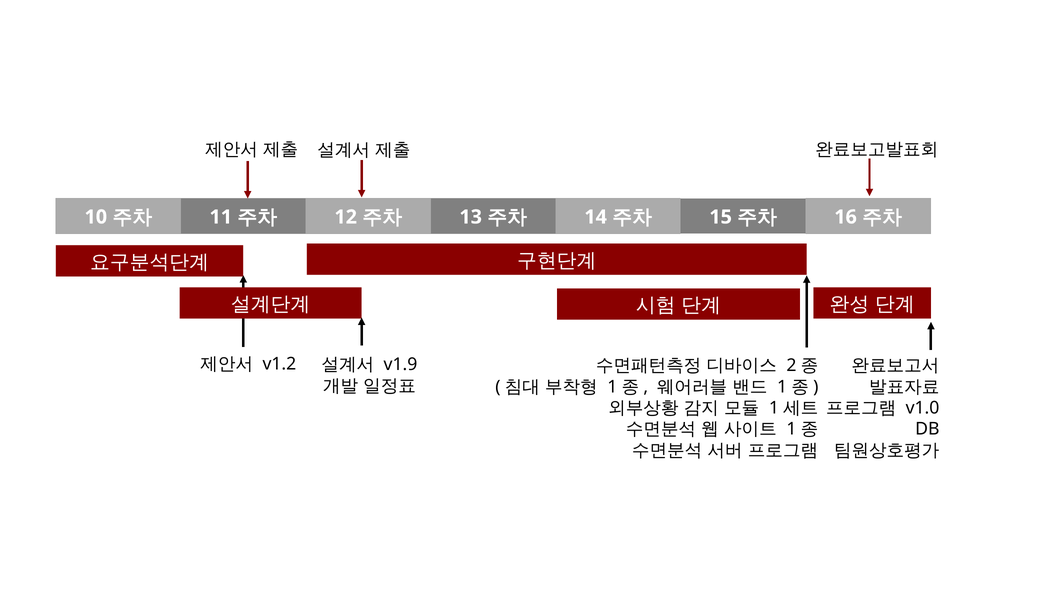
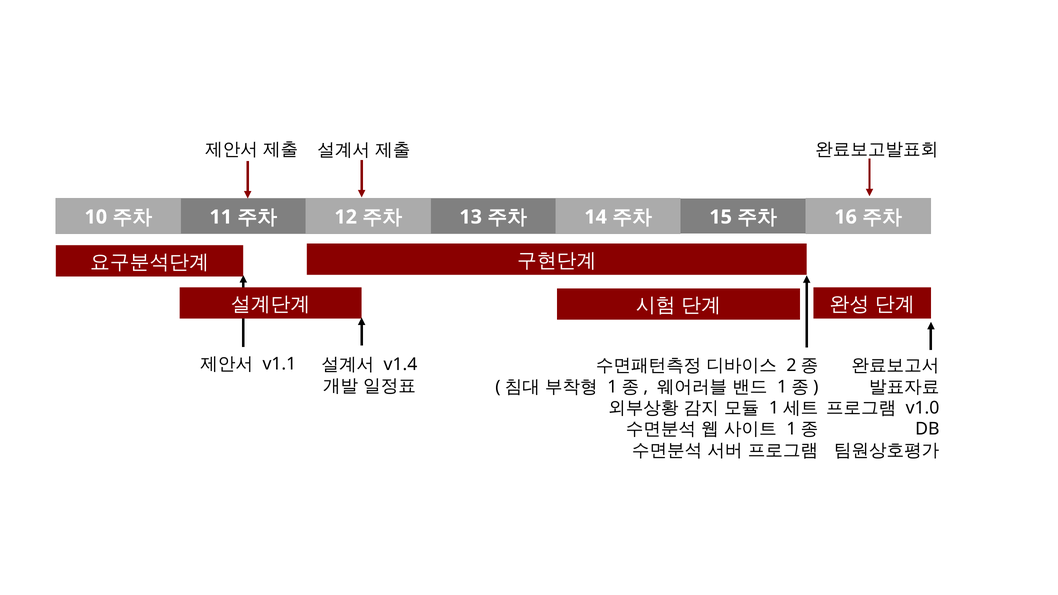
v1.2: v1.2 -> v1.1
v1.9: v1.9 -> v1.4
